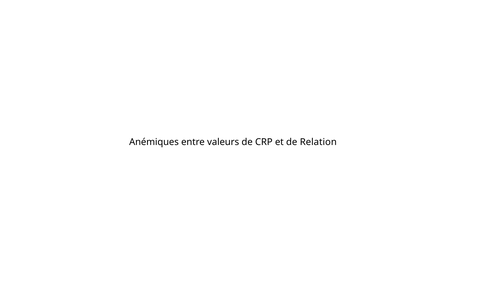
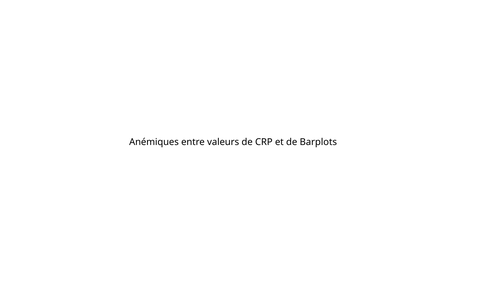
Relation: Relation -> Barplots
